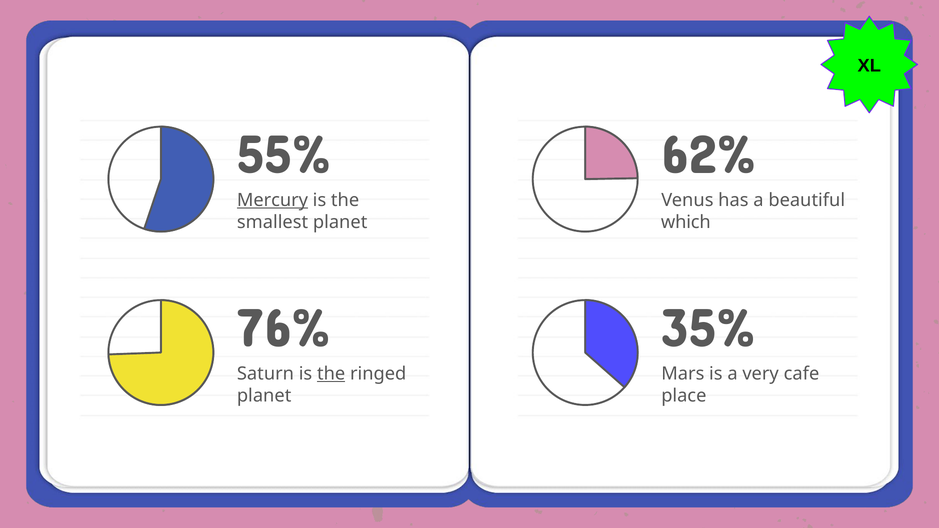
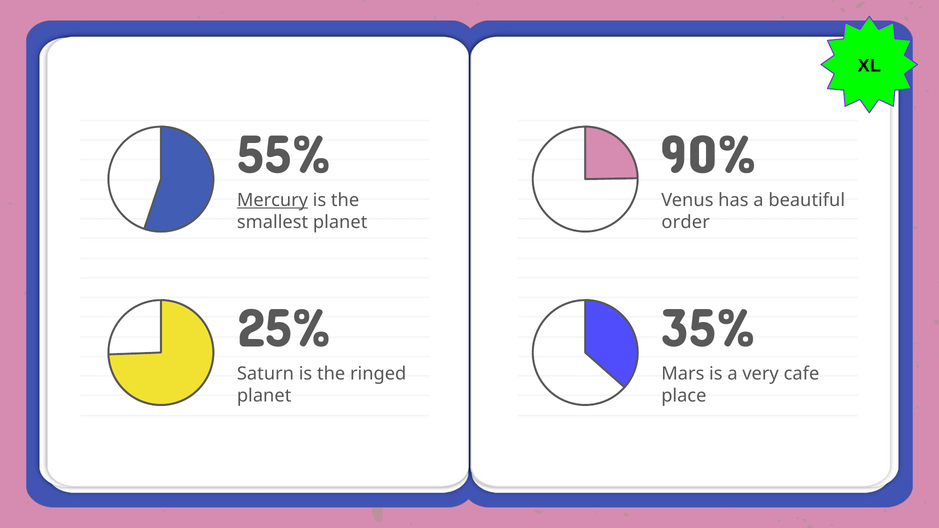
62%: 62% -> 90%
which: which -> order
76%: 76% -> 25%
the at (331, 374) underline: present -> none
